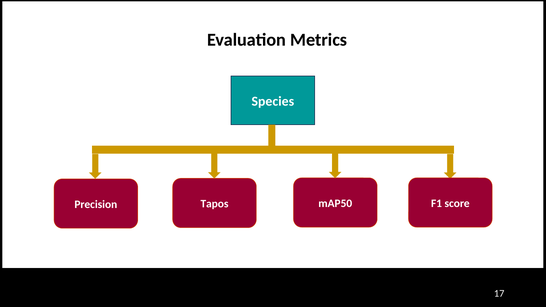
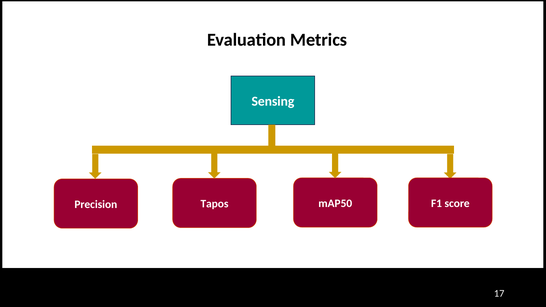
Species: Species -> Sensing
